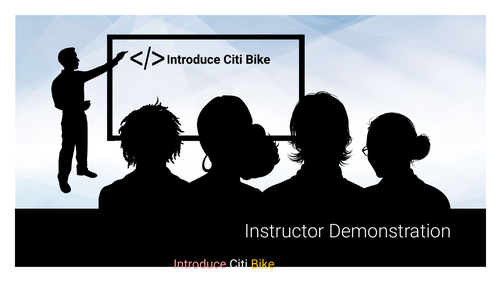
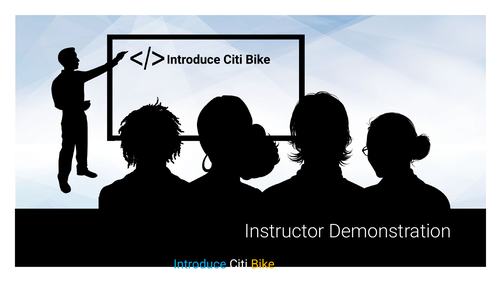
Introduce at (200, 264) colour: pink -> light blue
